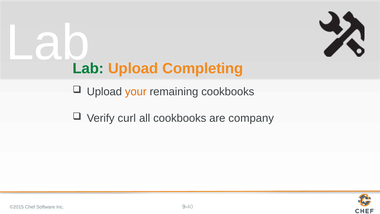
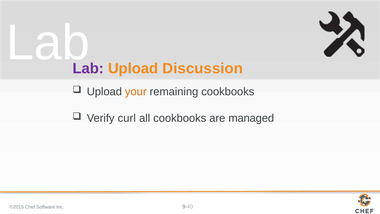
Lab at (88, 68) colour: green -> purple
Completing: Completing -> Discussion
company: company -> managed
